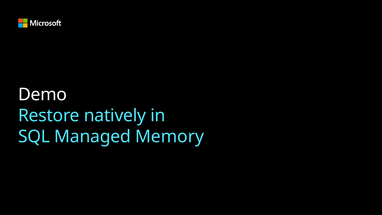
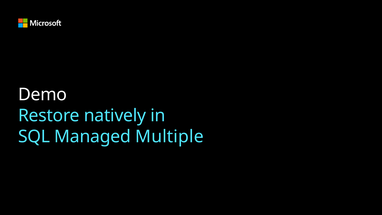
Memory: Memory -> Multiple
